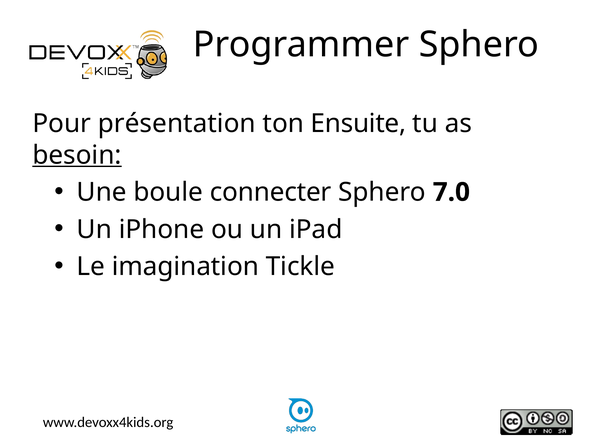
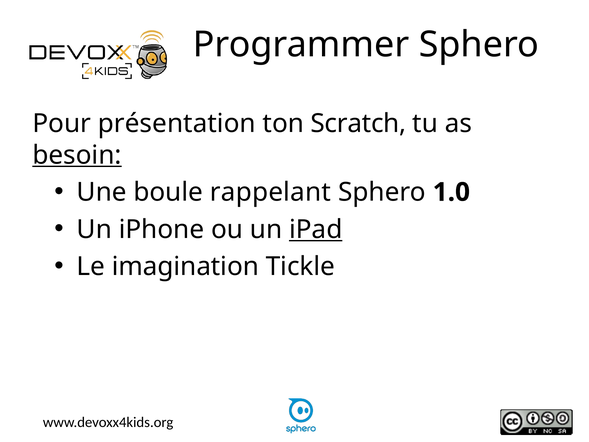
Ensuite: Ensuite -> Scratch
connecter: connecter -> rappelant
7.0: 7.0 -> 1.0
iPad underline: none -> present
